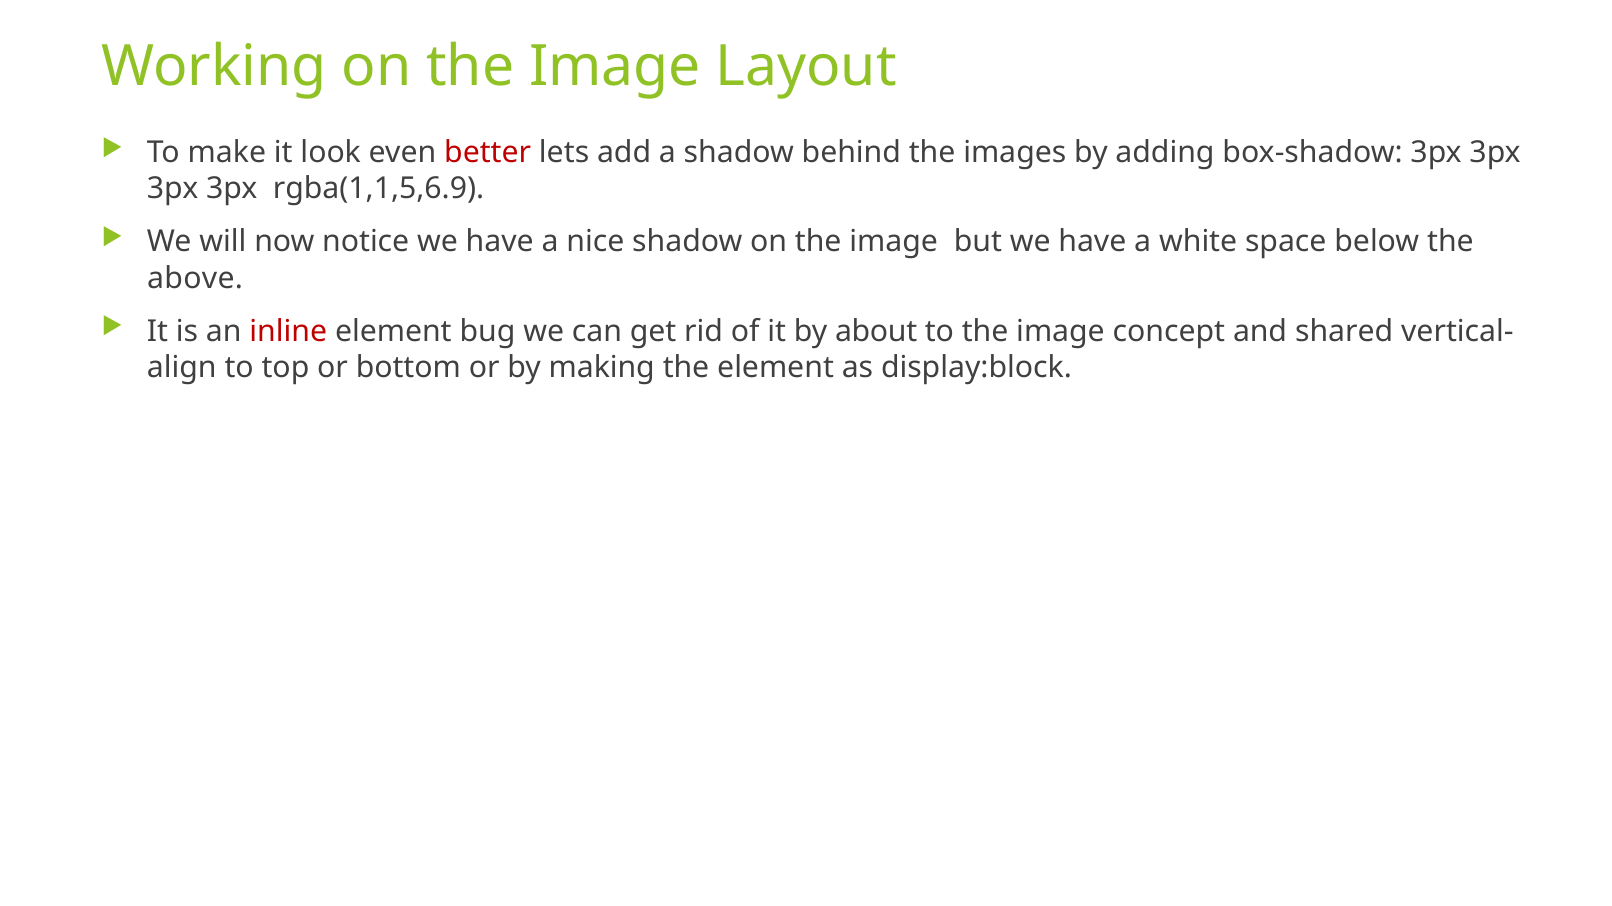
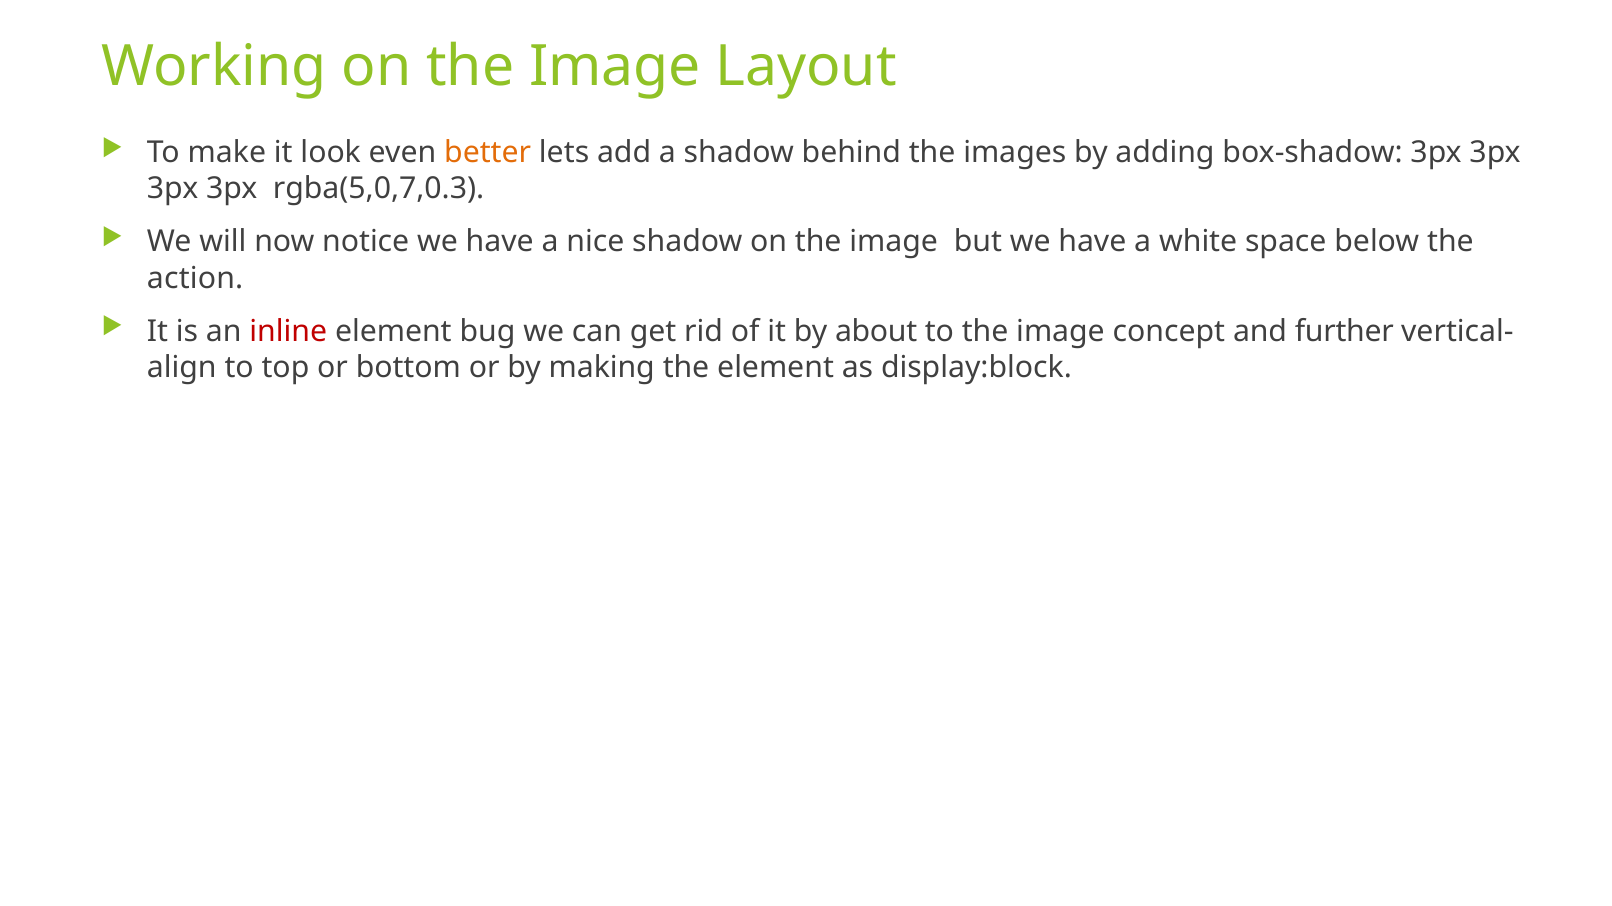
better colour: red -> orange
rgba(1,1,5,6.9: rgba(1,1,5,6.9 -> rgba(5,0,7,0.3
above: above -> action
shared: shared -> further
